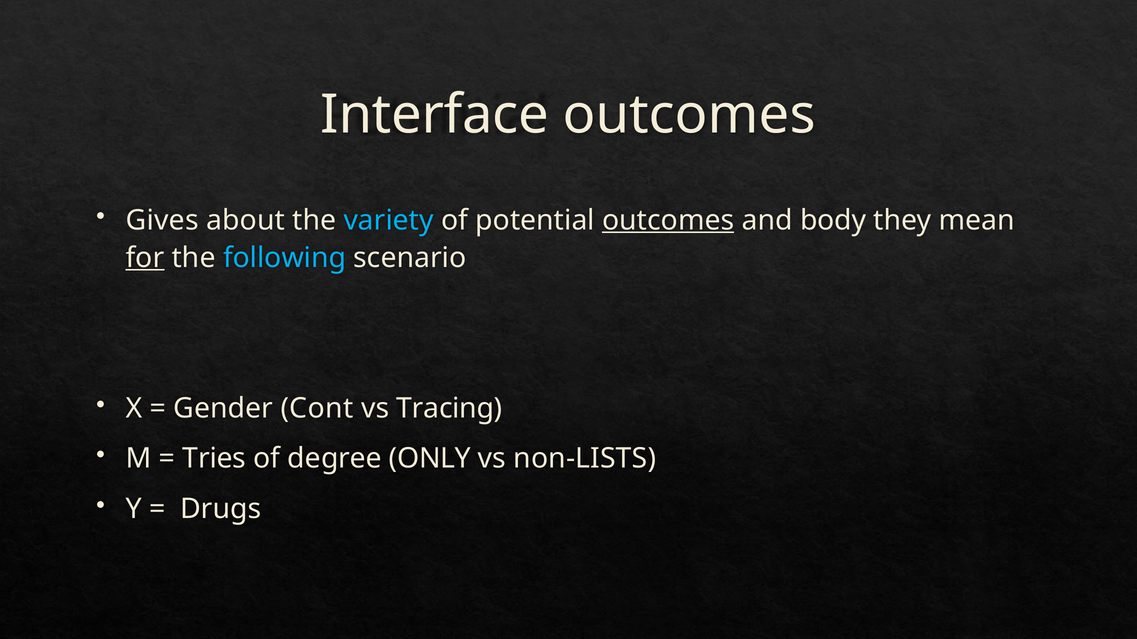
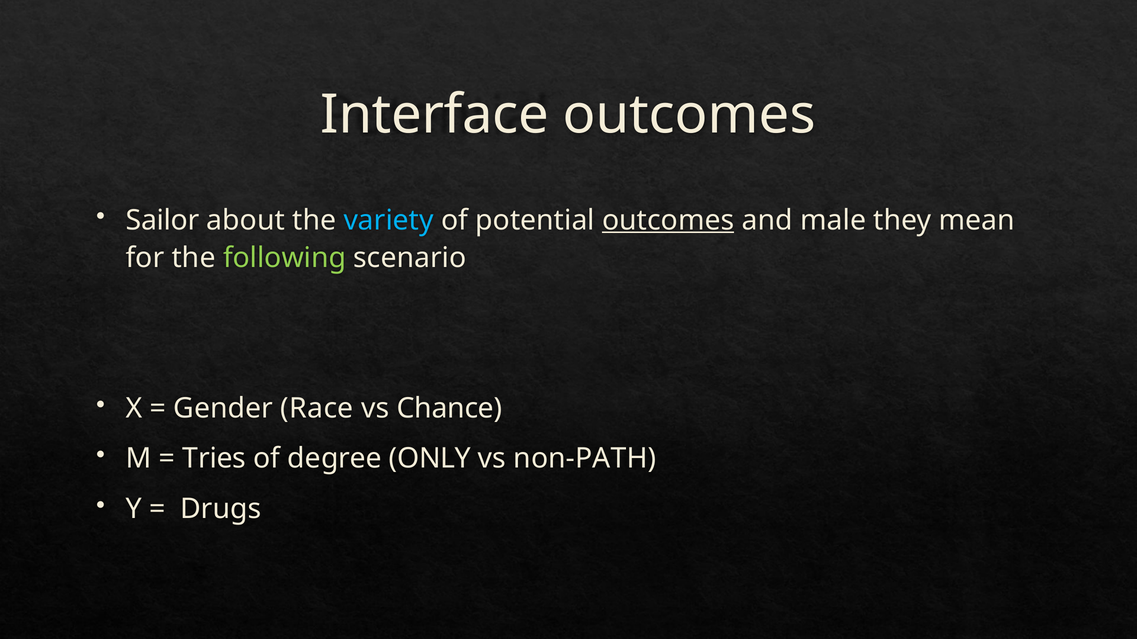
Gives: Gives -> Sailor
body: body -> male
for underline: present -> none
following colour: light blue -> light green
Cont: Cont -> Race
Tracing: Tracing -> Chance
non-LISTS: non-LISTS -> non-PATH
